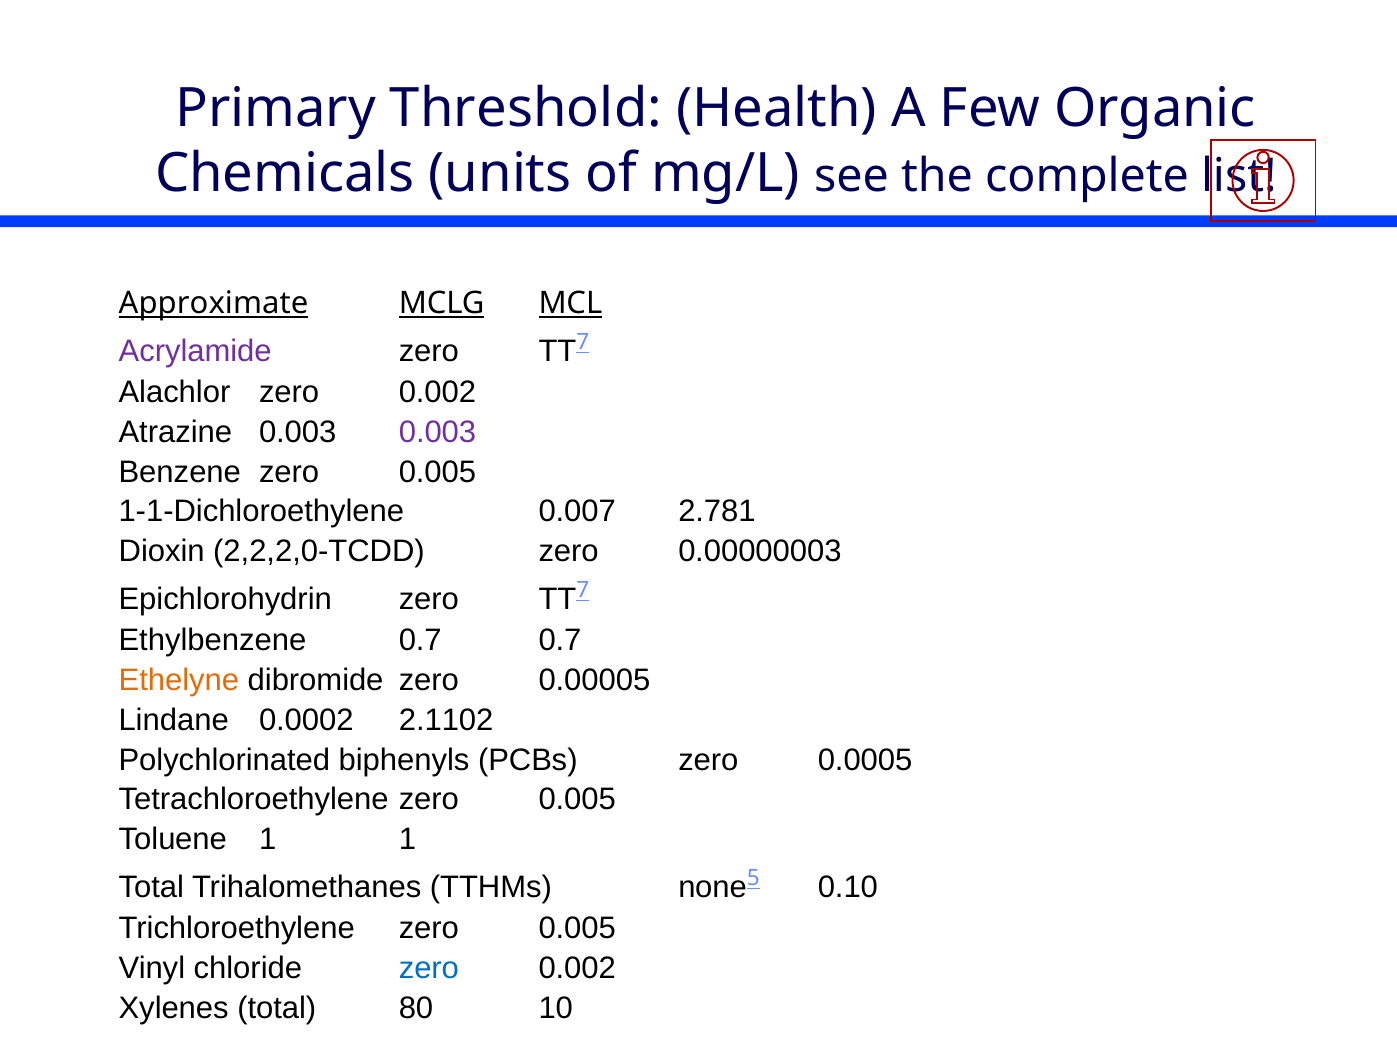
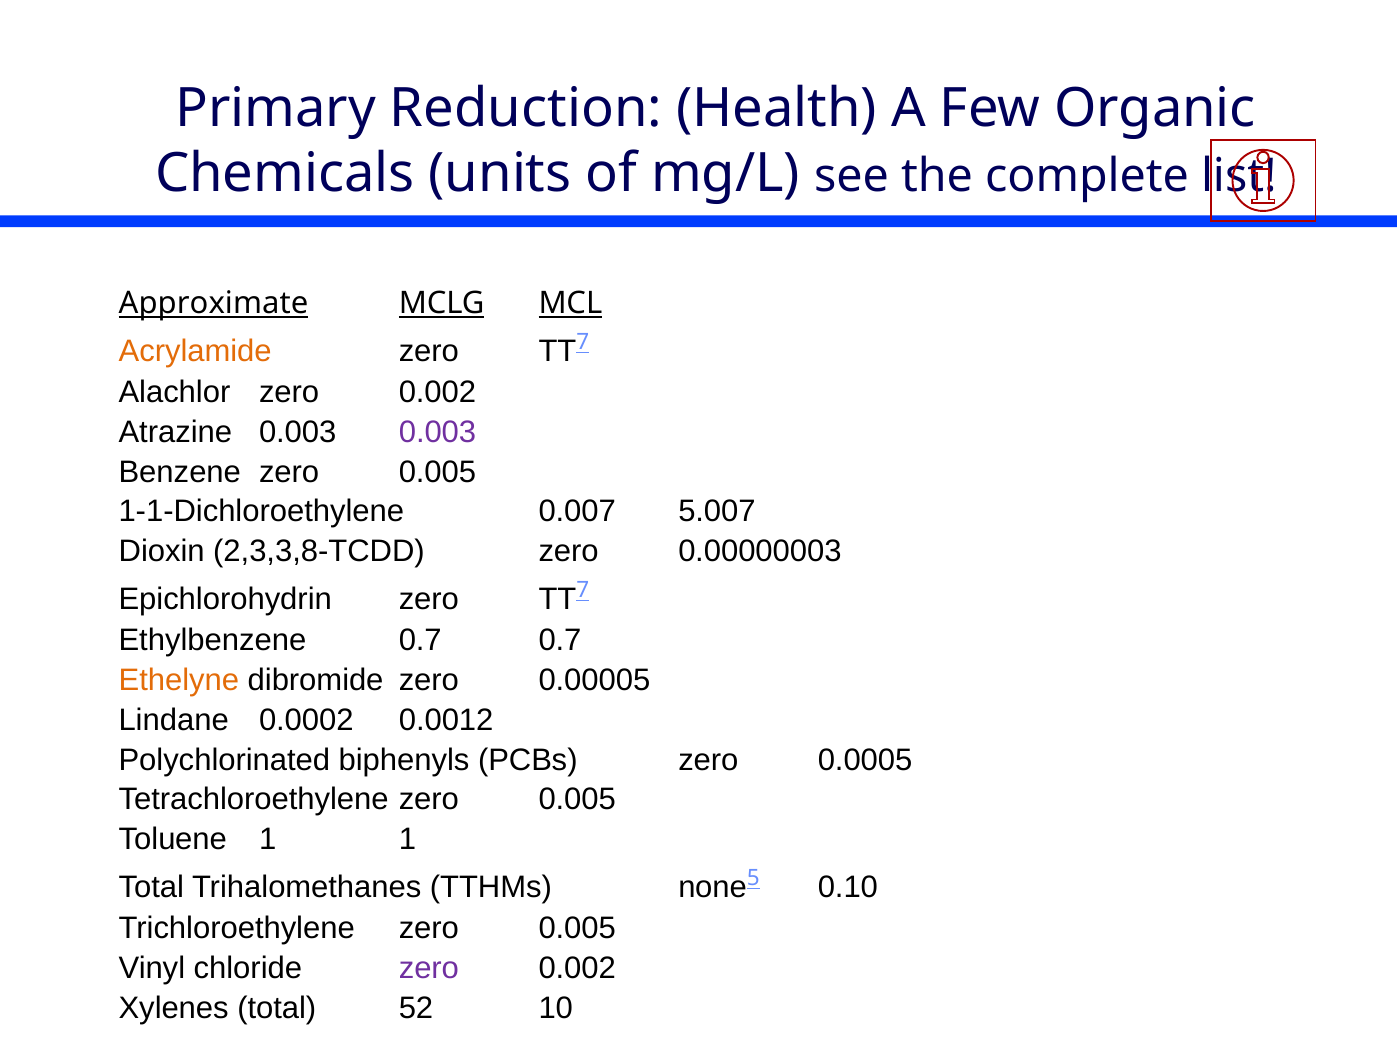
Threshold: Threshold -> Reduction
Acrylamide colour: purple -> orange
2.781: 2.781 -> 5.007
2,2,2,0-TCDD: 2,2,2,0-TCDD -> 2,3,3,8-TCDD
2.1102: 2.1102 -> 0.0012
zero at (429, 968) colour: blue -> purple
80: 80 -> 52
